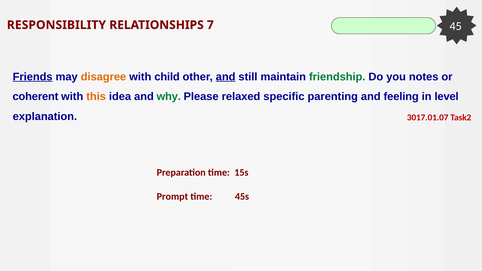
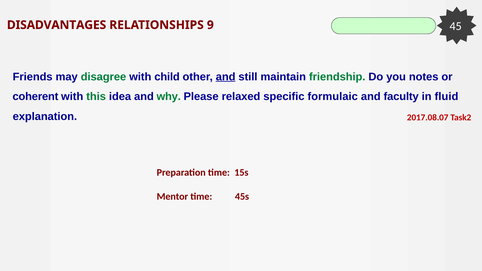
RESPONSIBILITY: RESPONSIBILITY -> DISADVANTAGES
7: 7 -> 9
Friends underline: present -> none
disagree colour: orange -> green
this colour: orange -> green
parenting: parenting -> formulaic
feeling: feeling -> faculty
level: level -> fluid
3017.01.07: 3017.01.07 -> 2017.08.07
Prompt: Prompt -> Mentor
